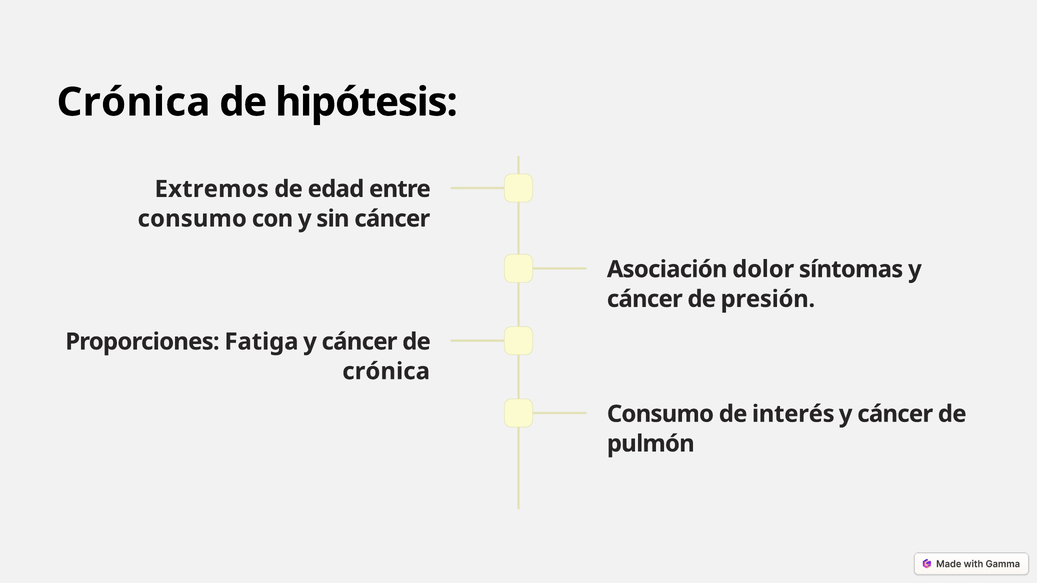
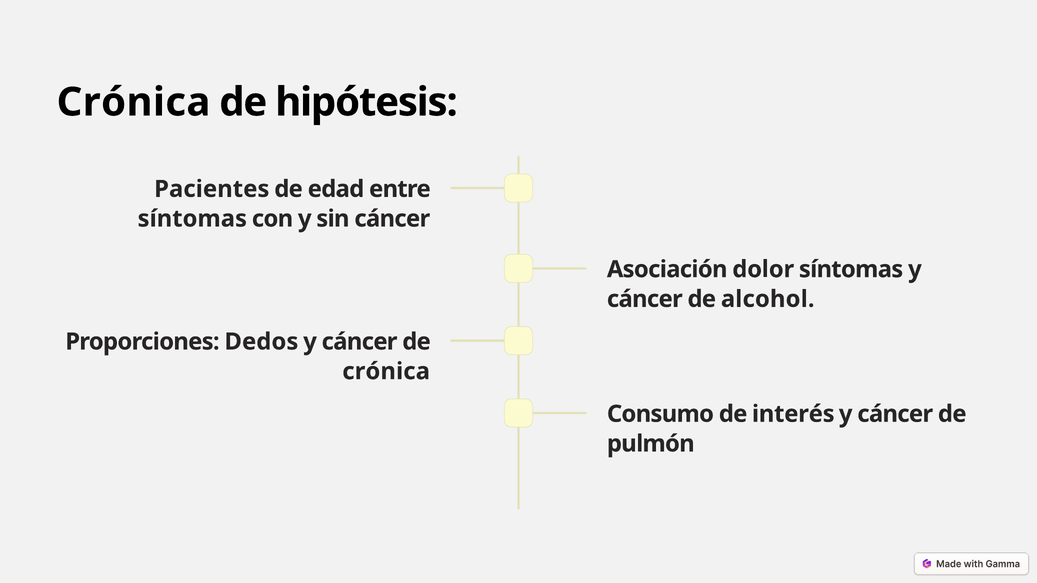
Extremos: Extremos -> Pacientes
consumo at (192, 219): consumo -> síntomas
presión: presión -> alcohol
Fatiga: Fatiga -> Dedos
